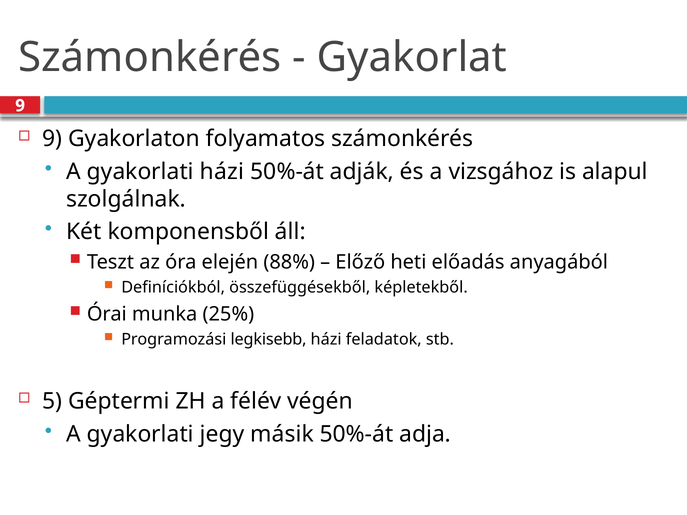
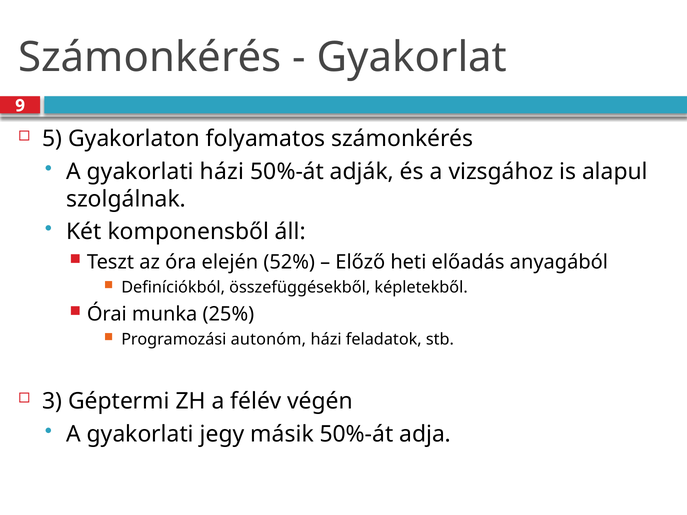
9 at (52, 139): 9 -> 5
88%: 88% -> 52%
legkisebb: legkisebb -> autonóm
5: 5 -> 3
